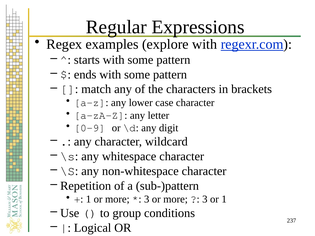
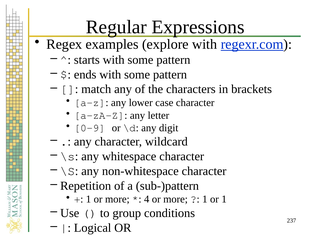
3 at (147, 199): 3 -> 4
3 at (205, 199): 3 -> 1
